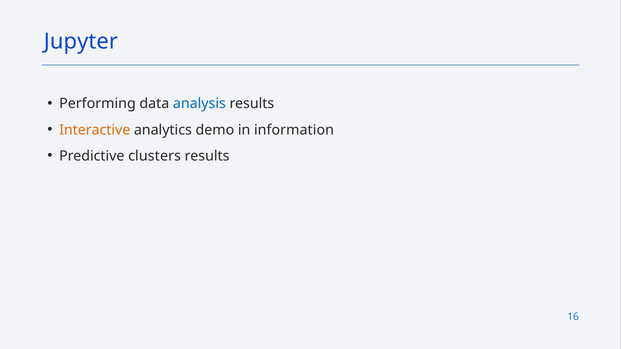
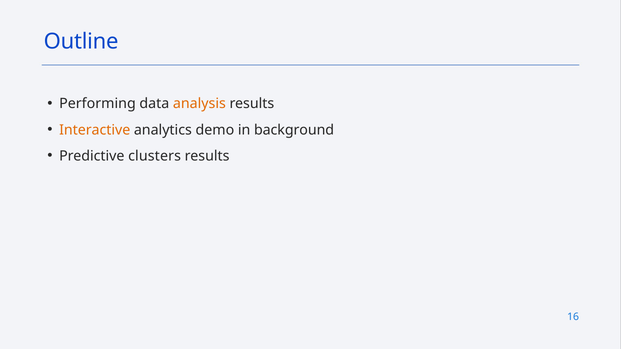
Jupyter: Jupyter -> Outline
analysis colour: blue -> orange
information: information -> background
